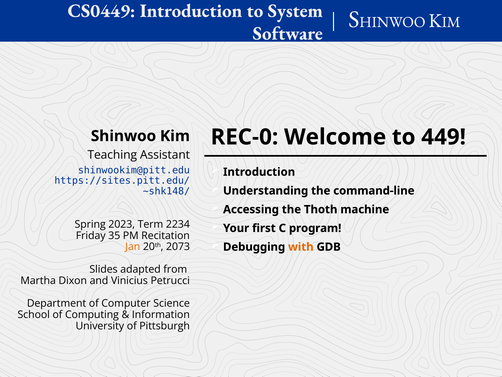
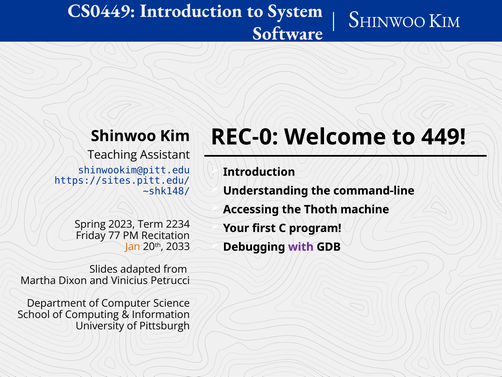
35: 35 -> 77
with colour: orange -> purple
2073: 2073 -> 2033
